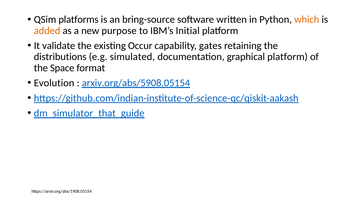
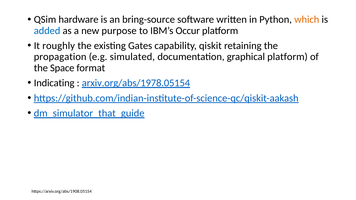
platforms: platforms -> hardware
added colour: orange -> blue
Initial: Initial -> Occur
validate: validate -> roughly
Occur: Occur -> Gates
gates: gates -> qiskit
distributions: distributions -> propagation
Evolution: Evolution -> Indicating
arxiv.org/abs/5908.05154: arxiv.org/abs/5908.05154 -> arxiv.org/abs/1978.05154
